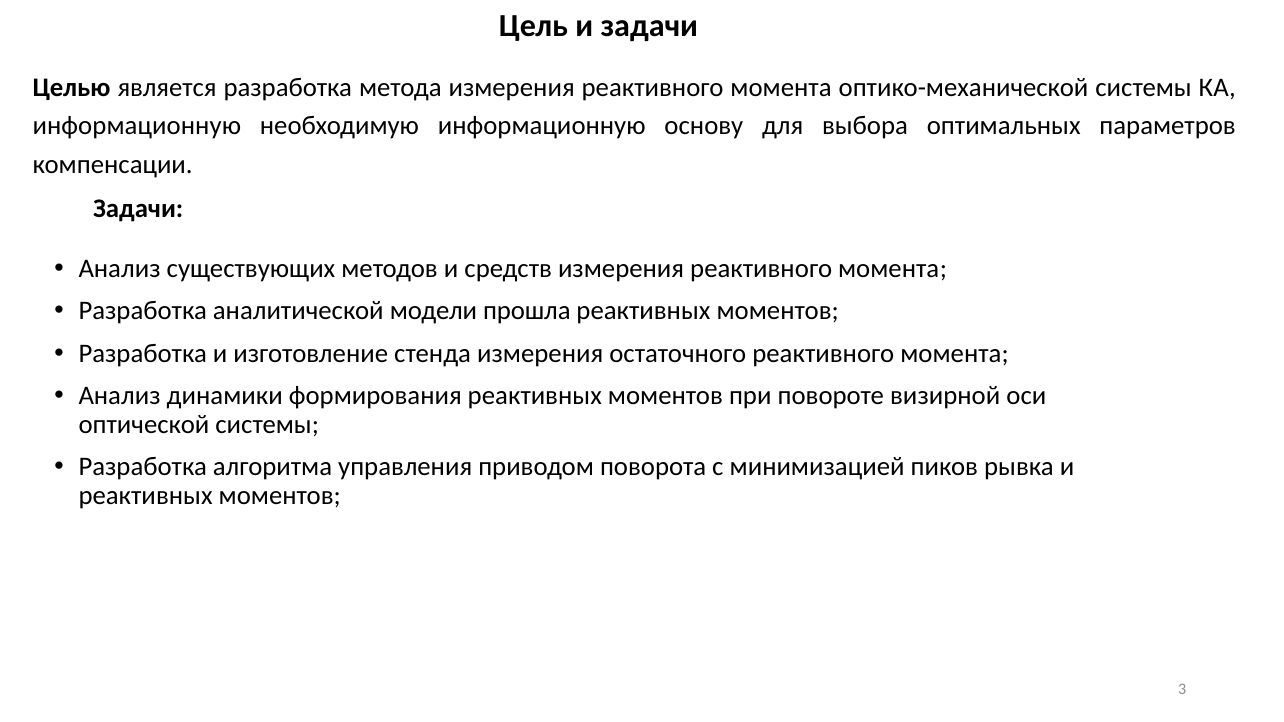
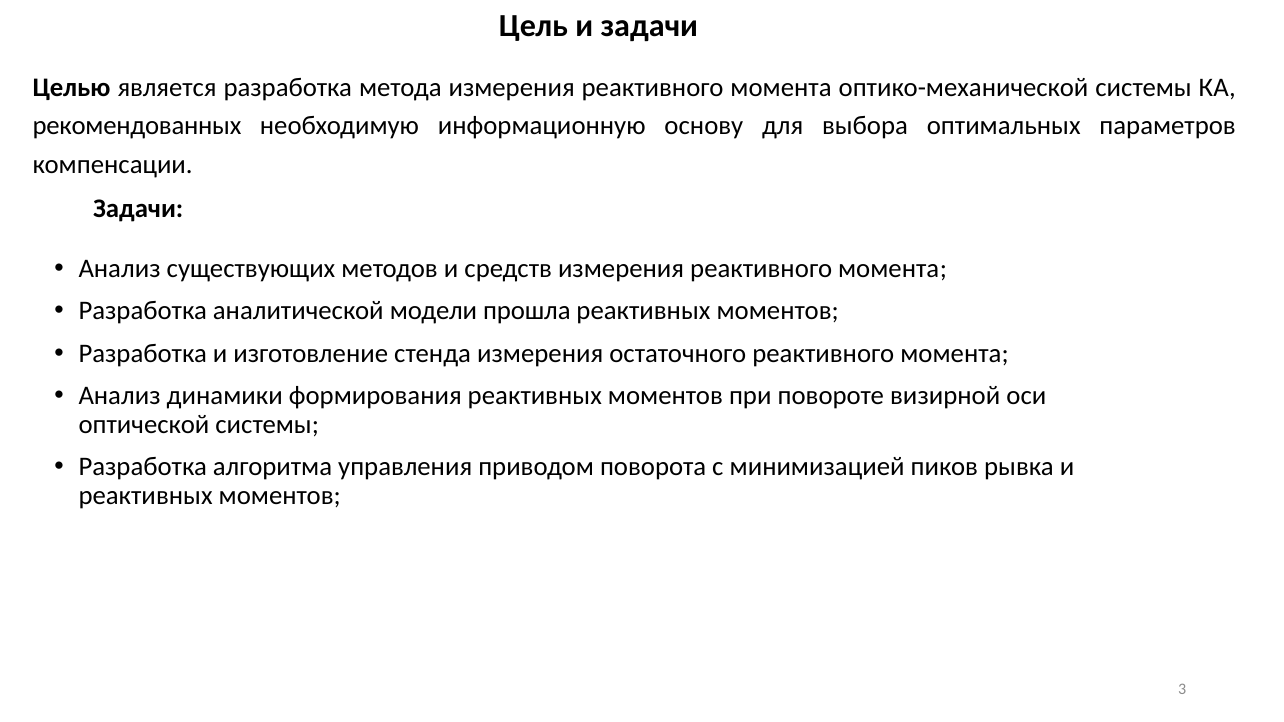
информационную at (137, 126): информационную -> рекомендованных
